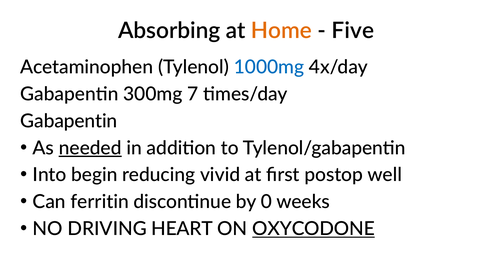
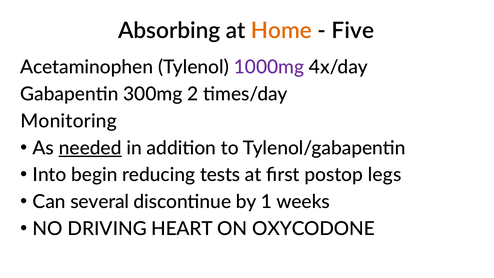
1000mg colour: blue -> purple
7: 7 -> 2
Gabapentin at (69, 121): Gabapentin -> Monitoring
vivid: vivid -> tests
well: well -> legs
ferritin: ferritin -> several
0: 0 -> 1
OXYCODONE underline: present -> none
